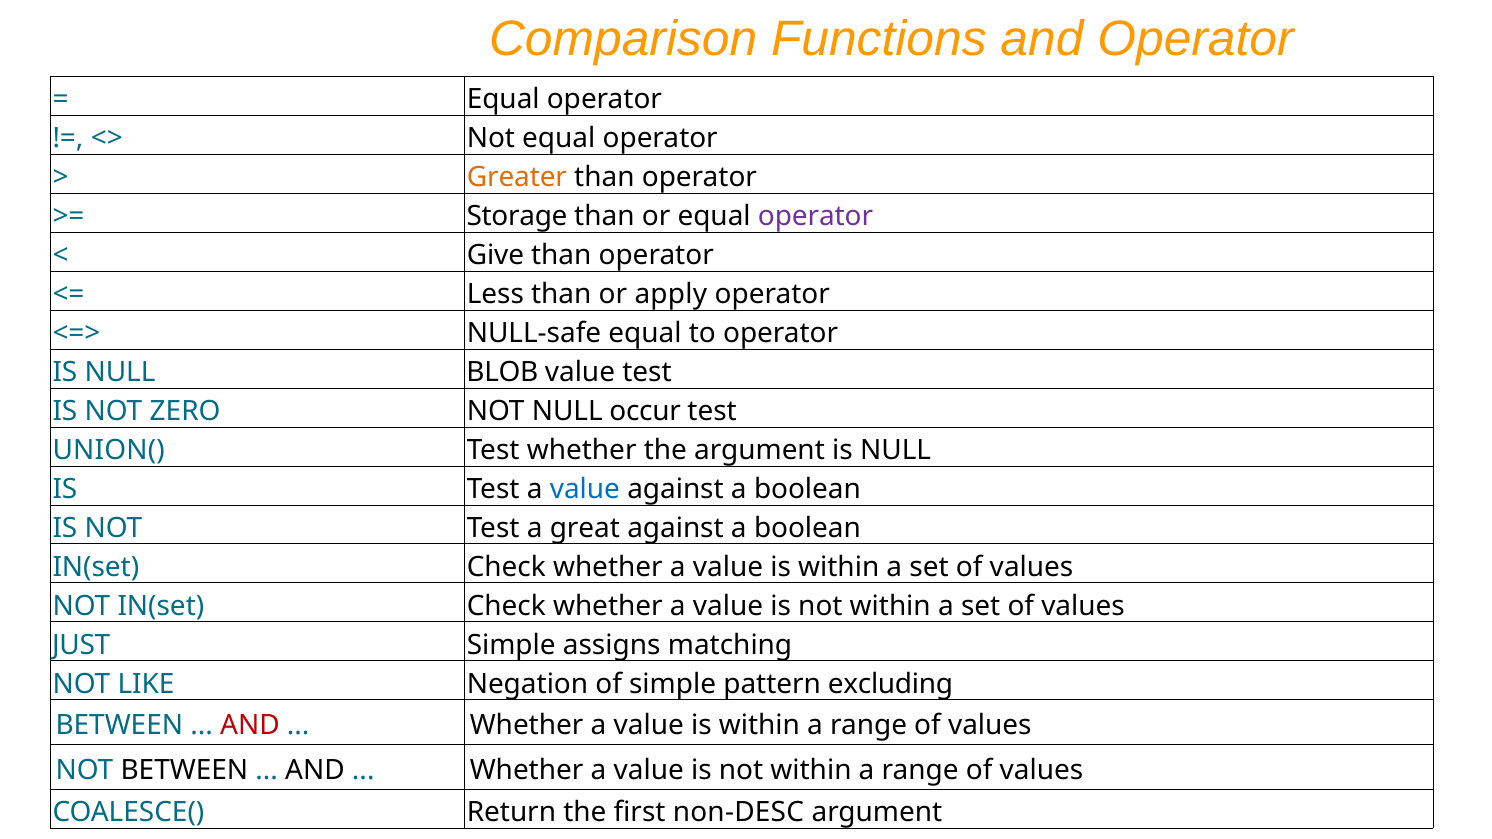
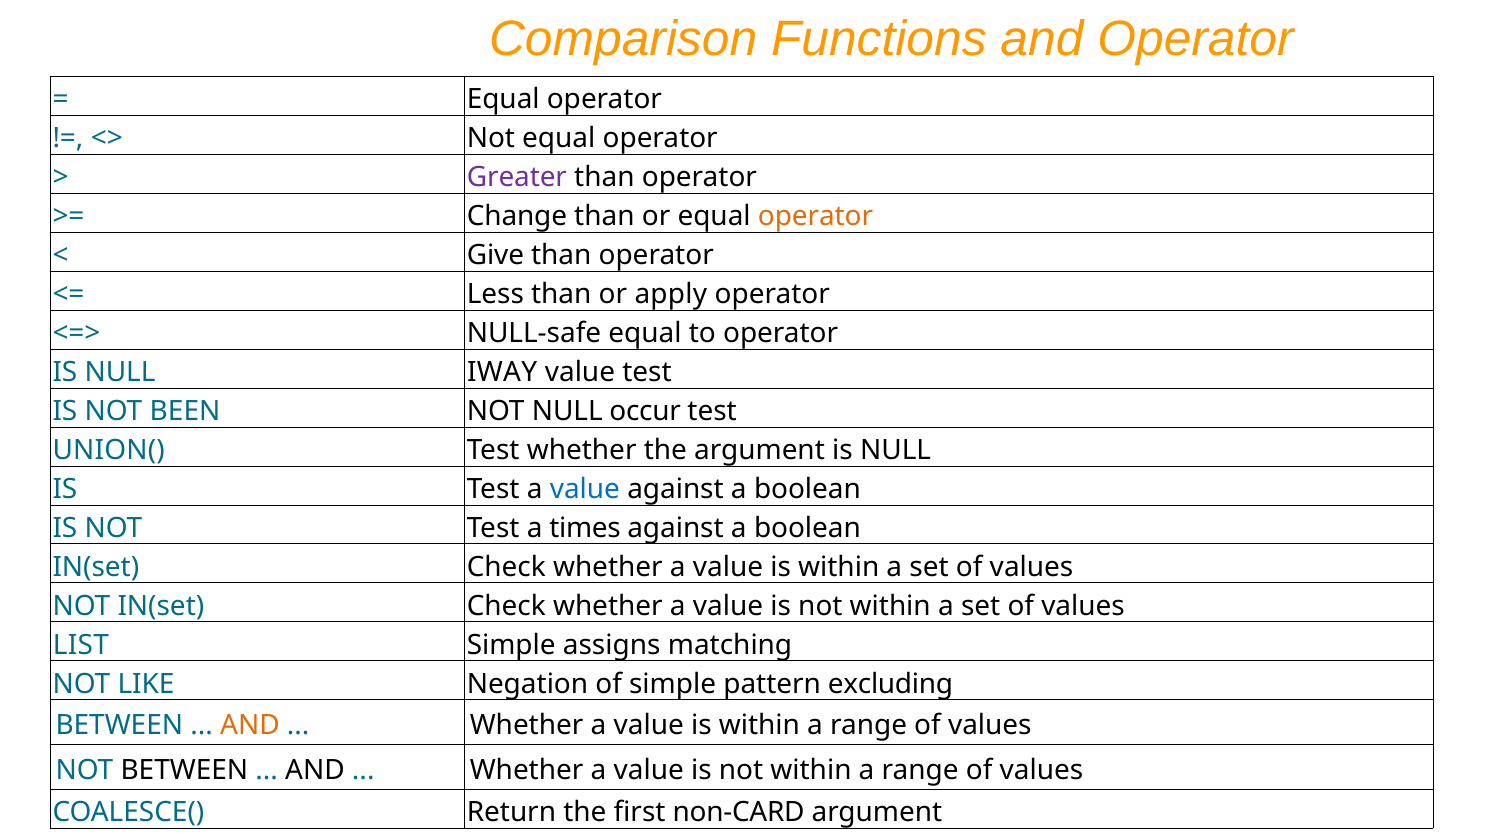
Greater colour: orange -> purple
Storage: Storage -> Change
operator at (816, 216) colour: purple -> orange
BLOB: BLOB -> IWAY
ZERO: ZERO -> BEEN
great: great -> times
JUST: JUST -> LIST
AND at (250, 726) colour: red -> orange
non-DESC: non-DESC -> non-CARD
